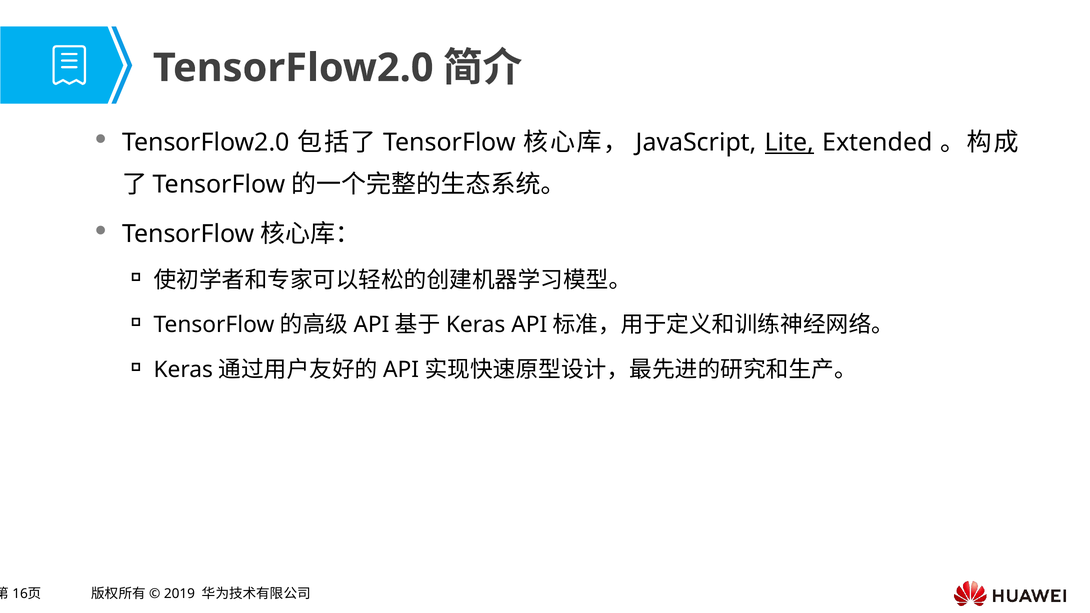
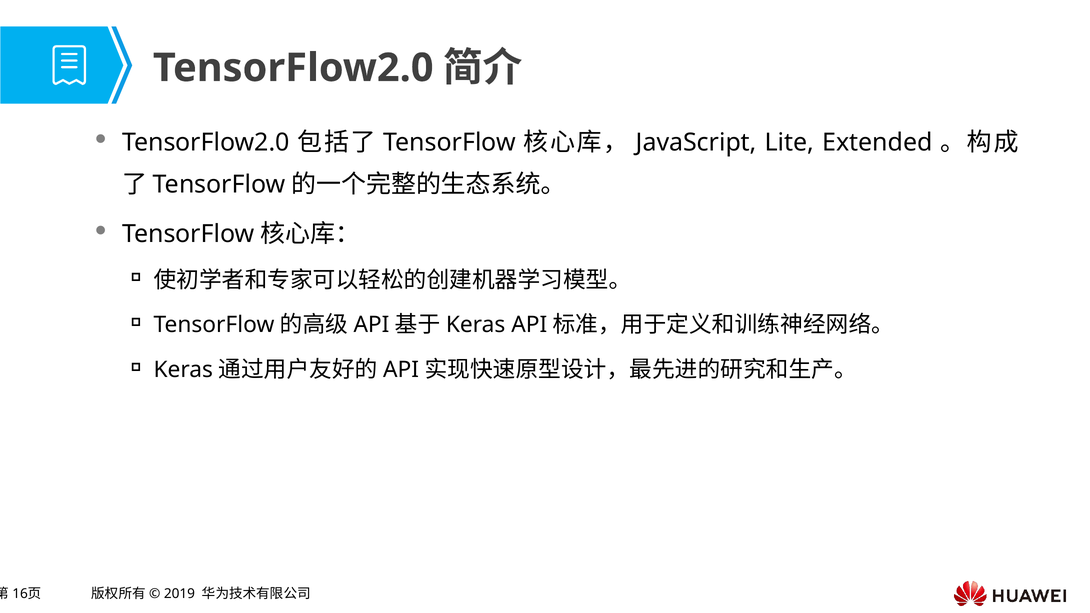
Lite underline: present -> none
